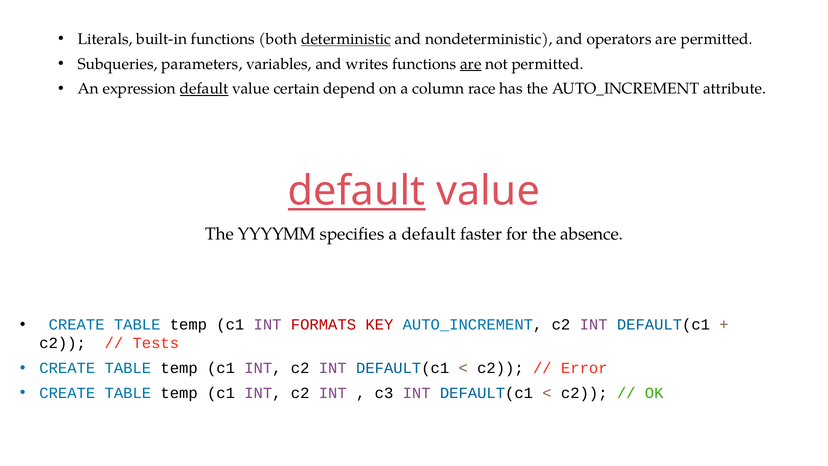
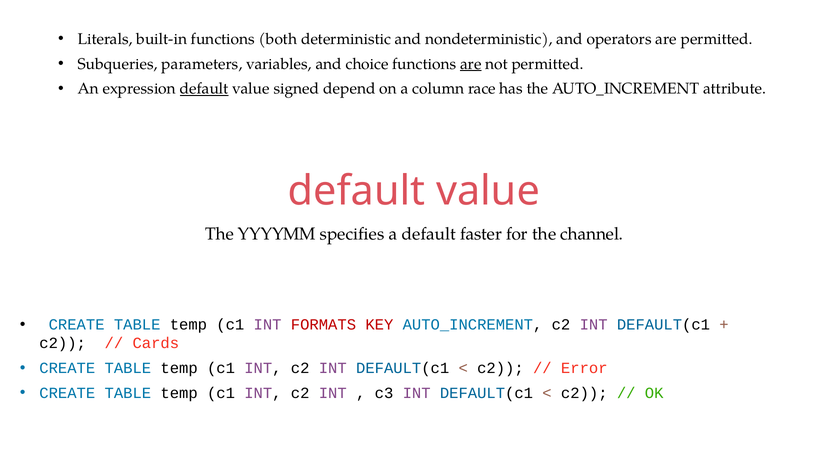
deterministic underline: present -> none
writes: writes -> choice
certain: certain -> signed
default at (357, 191) underline: present -> none
absence: absence -> channel
Tests: Tests -> Cards
